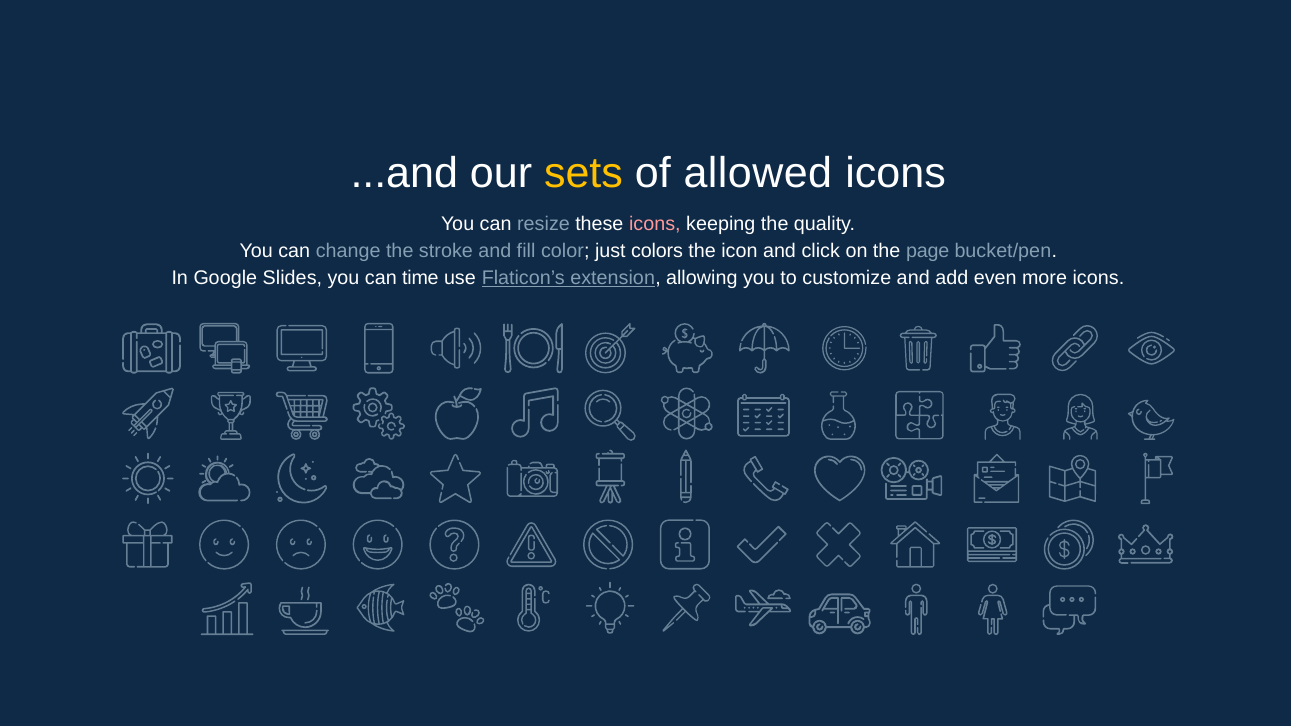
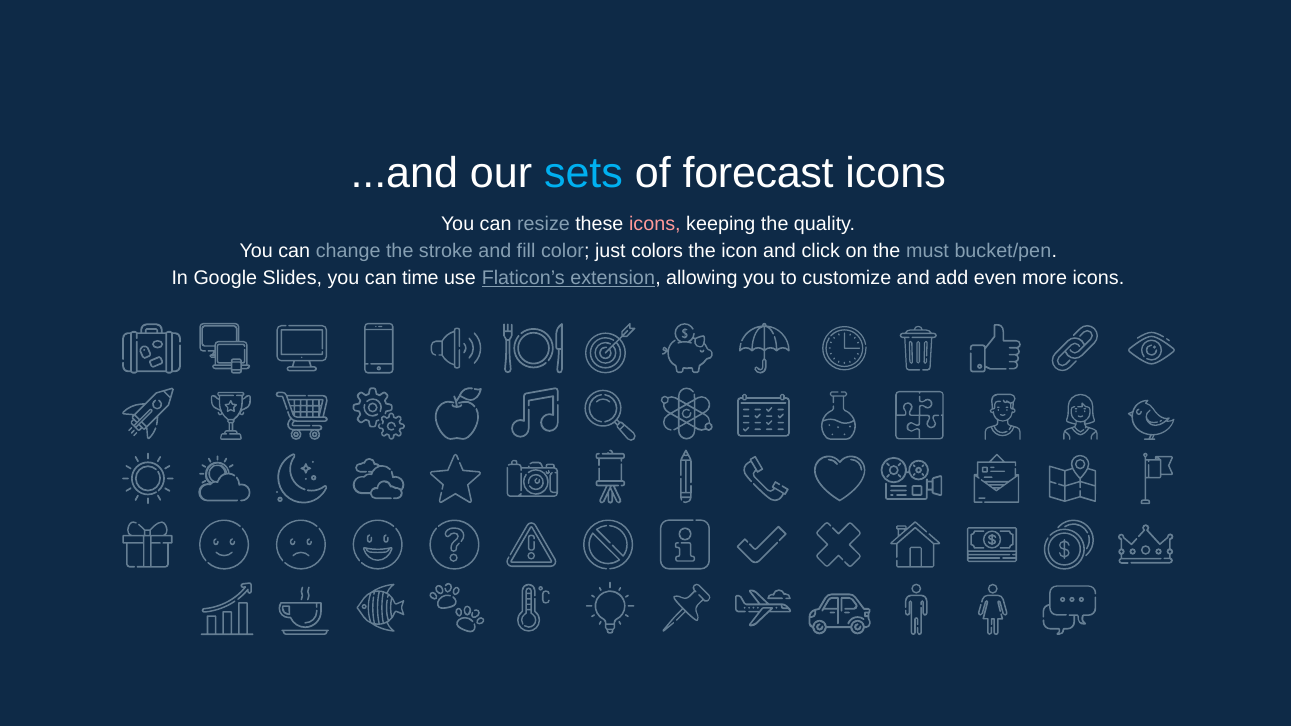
sets colour: yellow -> light blue
allowed: allowed -> forecast
page: page -> must
